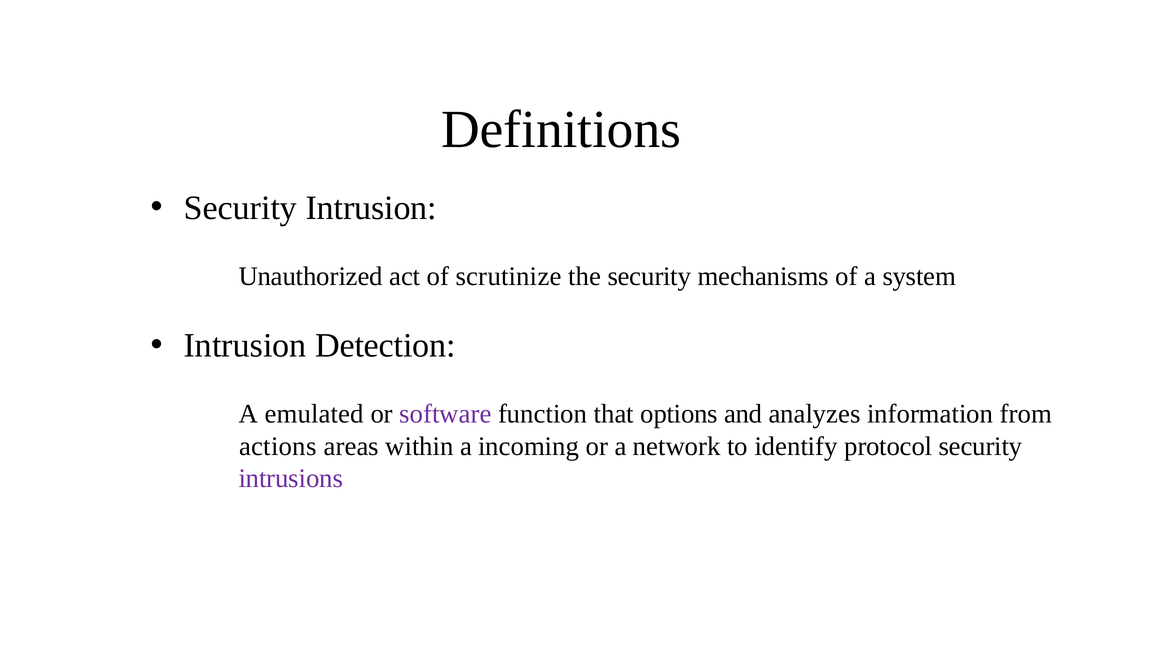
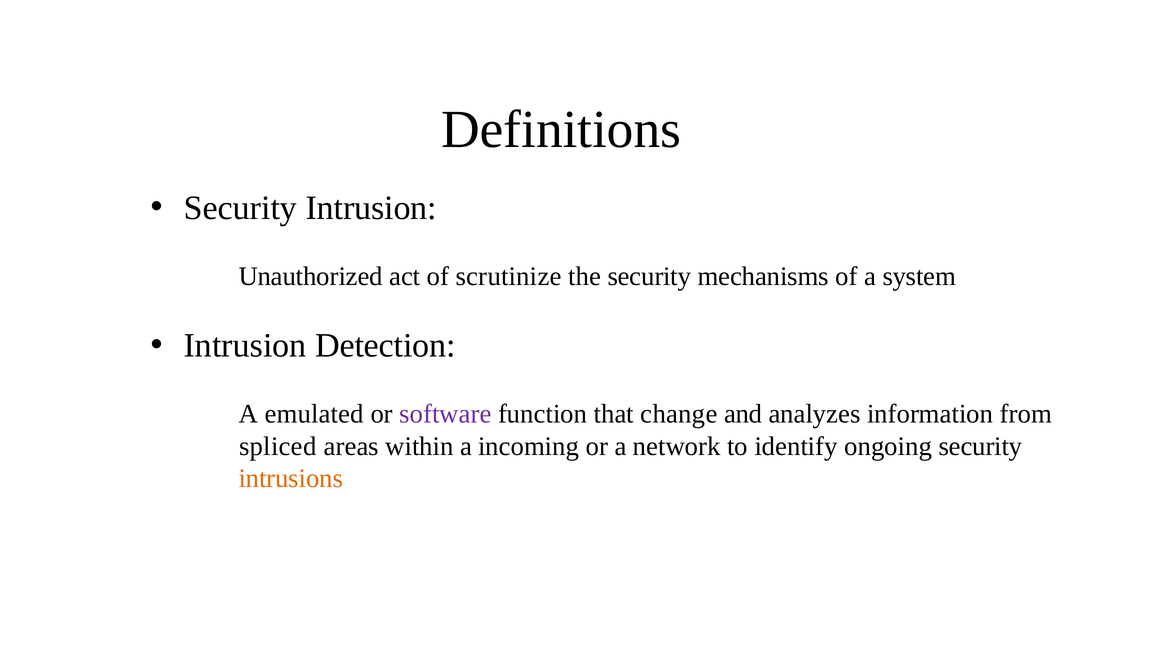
options: options -> change
actions: actions -> spliced
protocol: protocol -> ongoing
intrusions colour: purple -> orange
